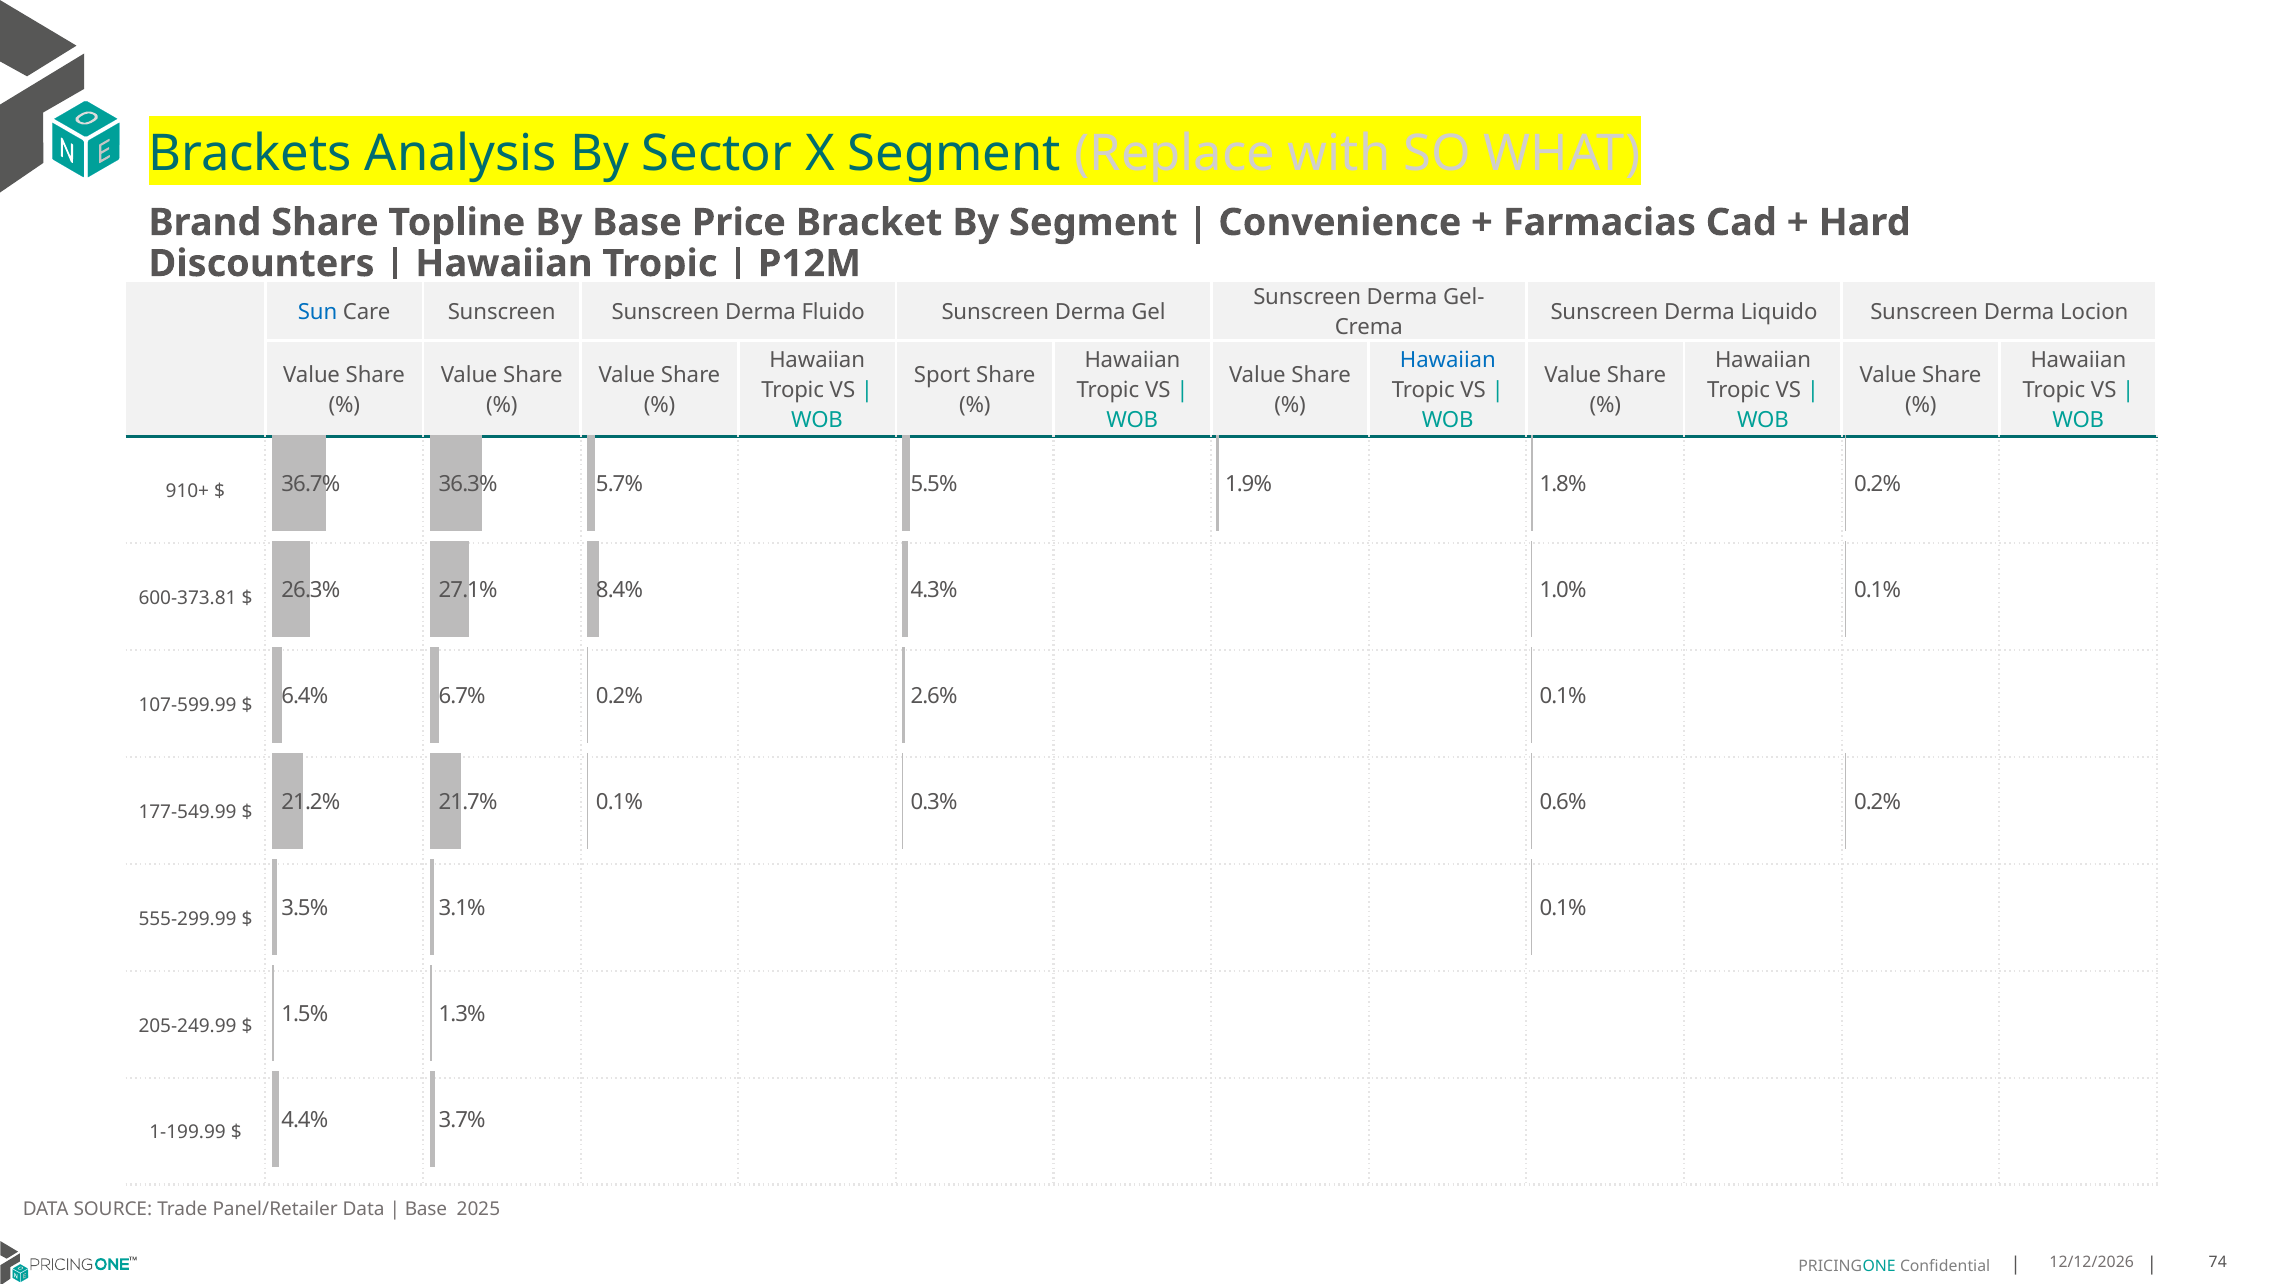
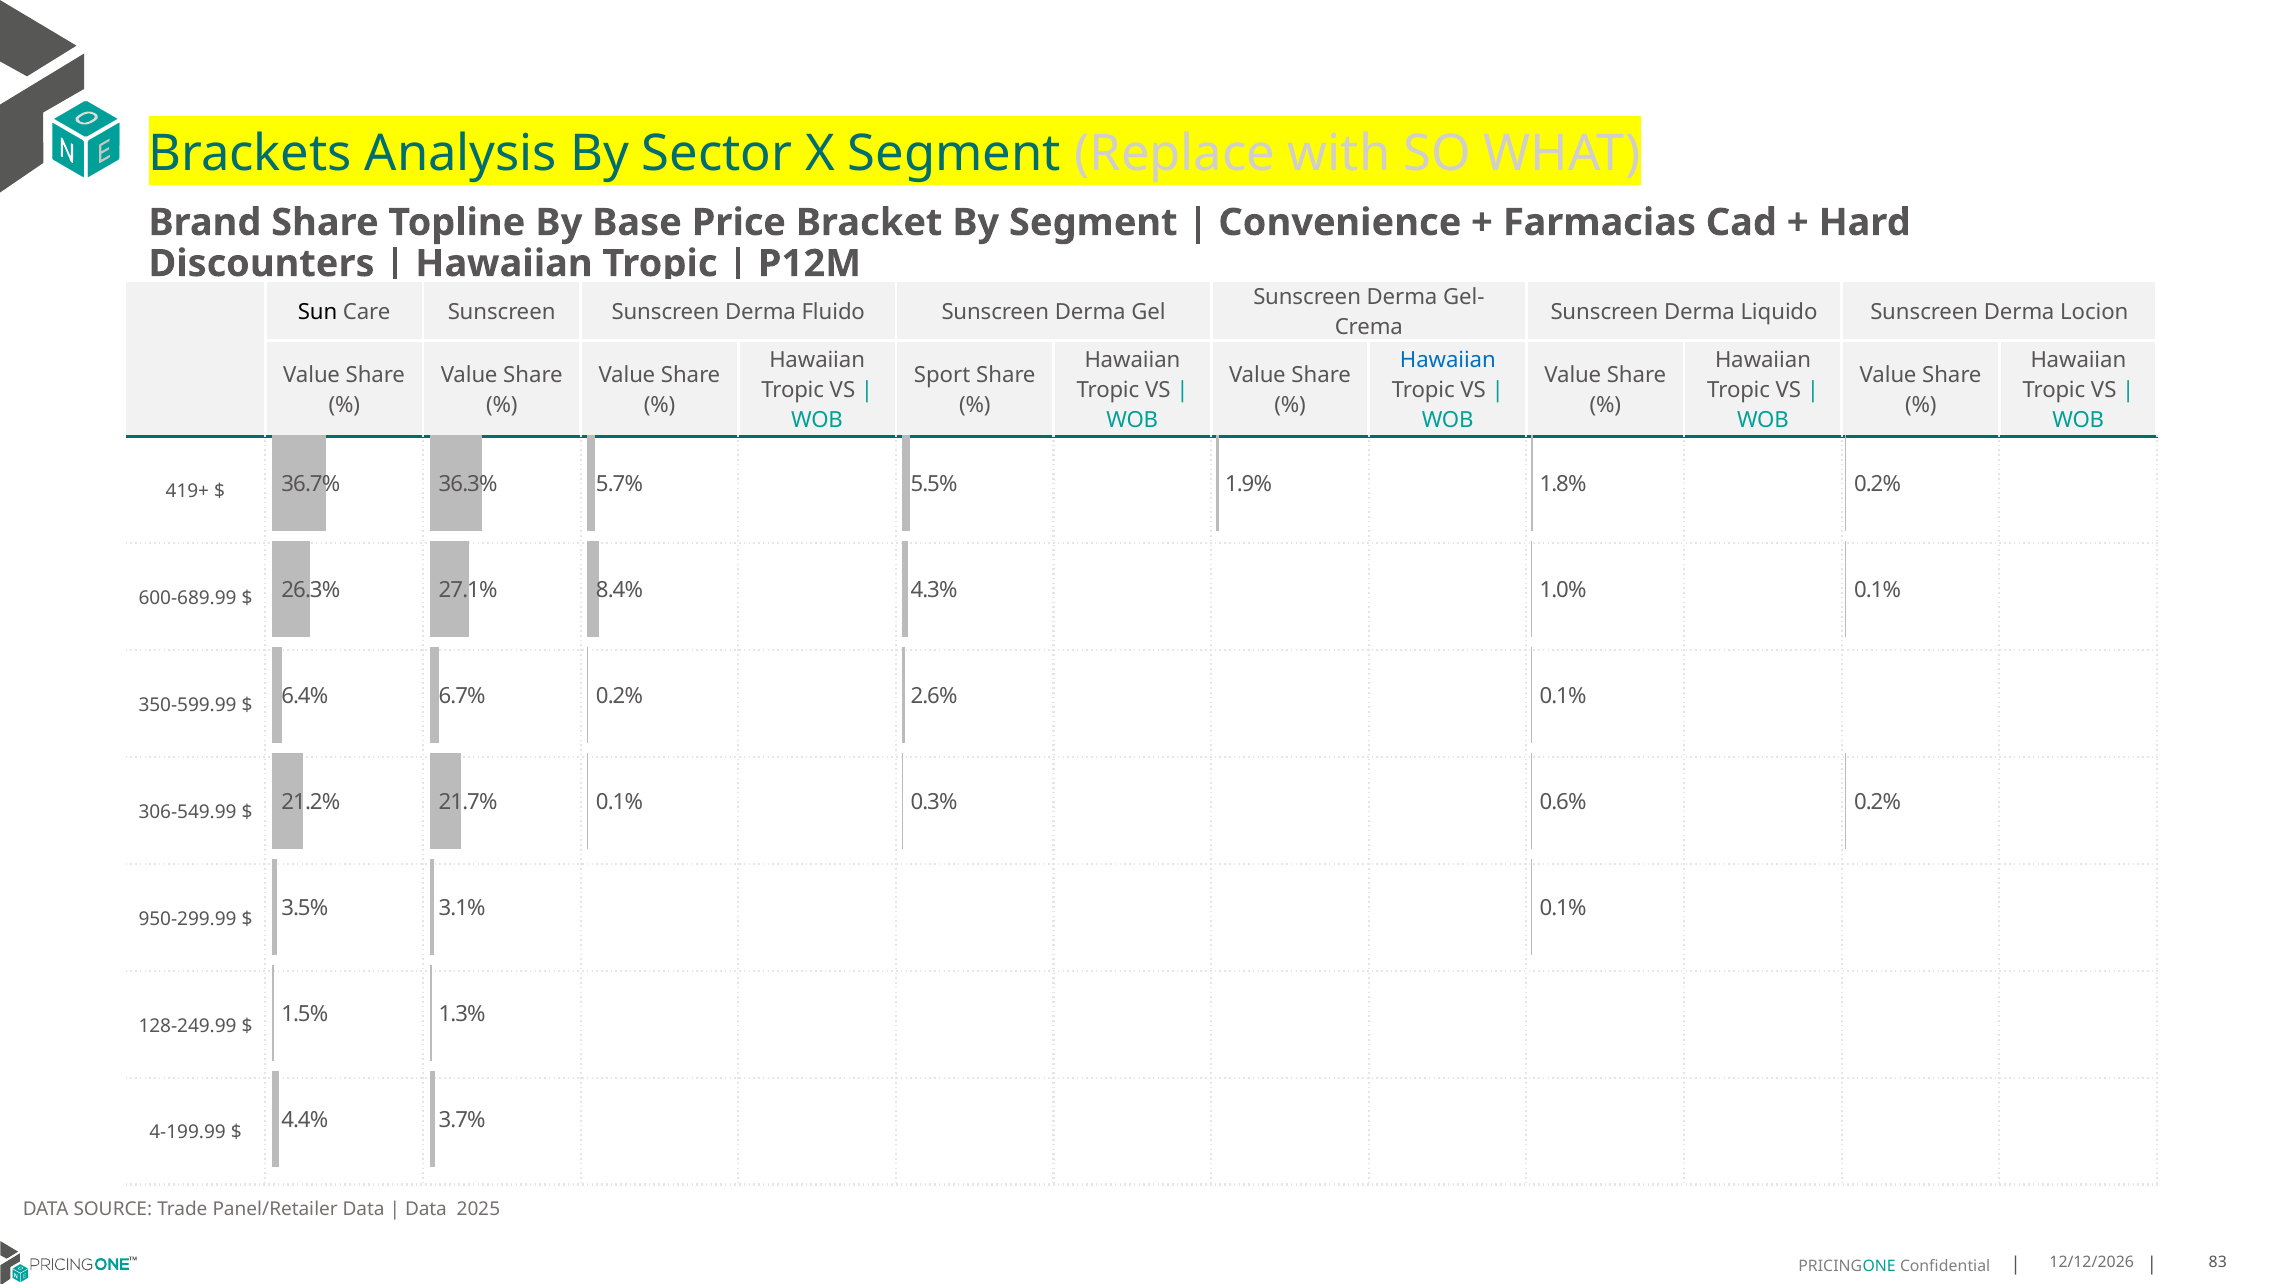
Sun colour: blue -> black
910+: 910+ -> 419+
600-373.81: 600-373.81 -> 600-689.99
107-599.99: 107-599.99 -> 350-599.99
177-549.99: 177-549.99 -> 306-549.99
555-299.99: 555-299.99 -> 950-299.99
205-249.99: 205-249.99 -> 128-249.99
1-199.99: 1-199.99 -> 4-199.99
Base at (426, 1210): Base -> Data
74: 74 -> 83
